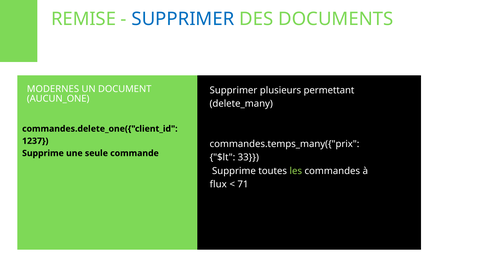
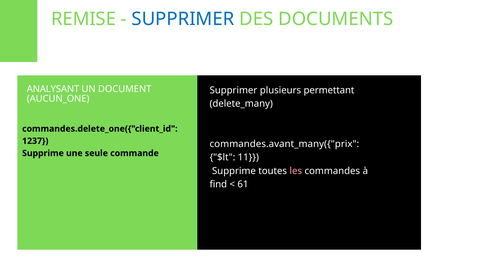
MODERNES: MODERNES -> ANALYSANT
commandes.temps_many({"prix: commandes.temps_many({"prix -> commandes.avant_many({"prix
33: 33 -> 11
les colour: light green -> pink
flux: flux -> find
71: 71 -> 61
